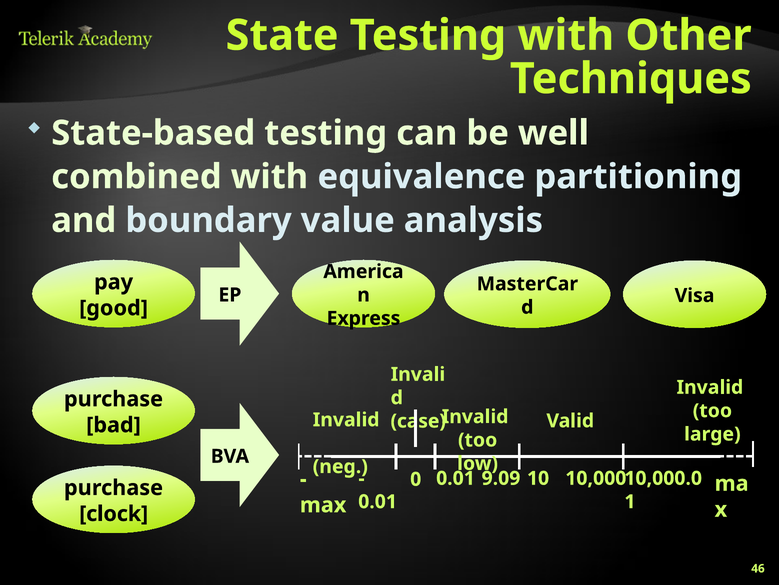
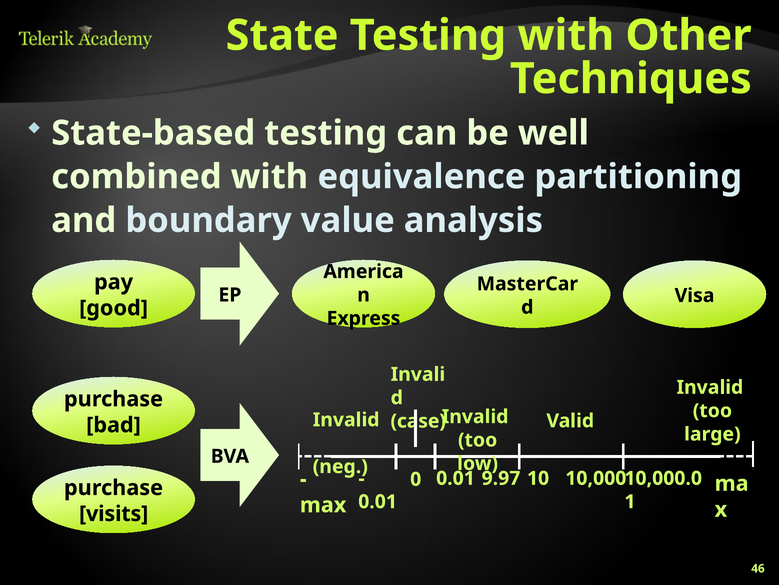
9.09: 9.09 -> 9.97
clock: clock -> visits
